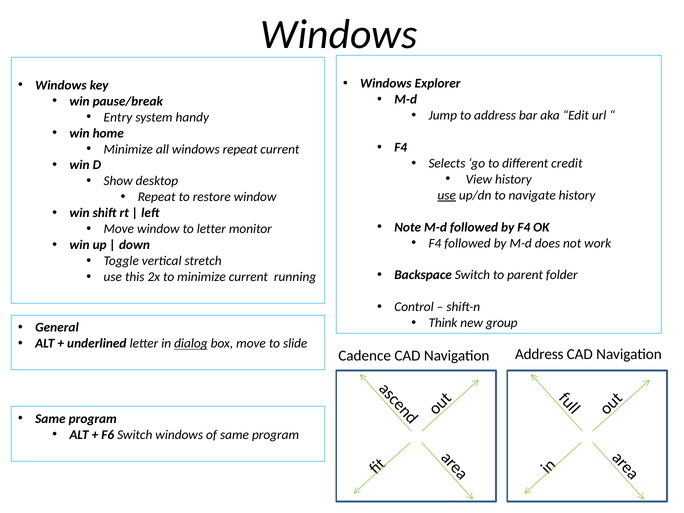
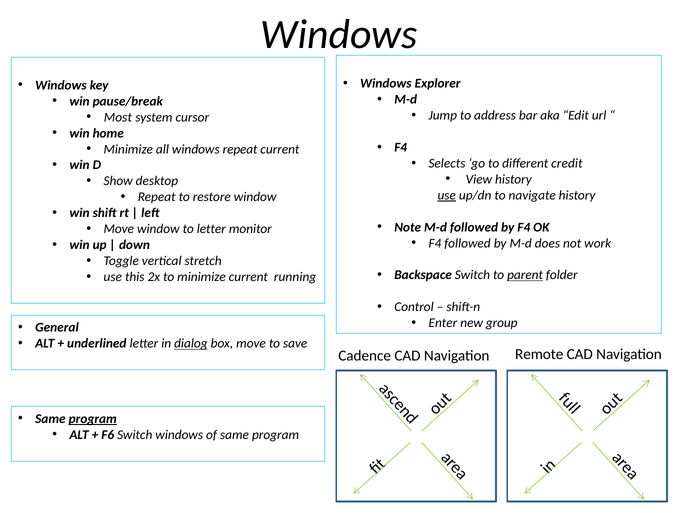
Entry: Entry -> Most
handy: handy -> cursor
parent underline: none -> present
Think: Think -> Enter
slide: slide -> save
Address at (539, 354): Address -> Remote
program at (93, 419) underline: none -> present
